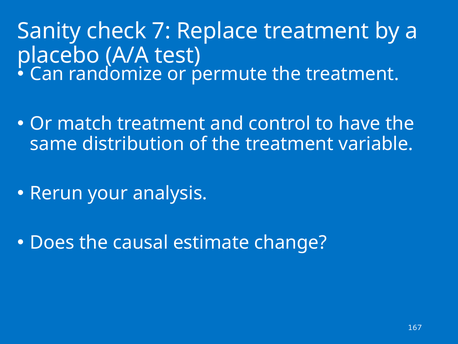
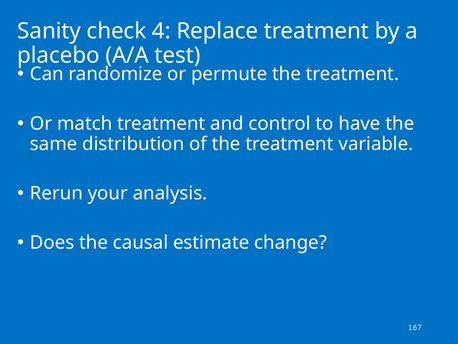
7: 7 -> 4
